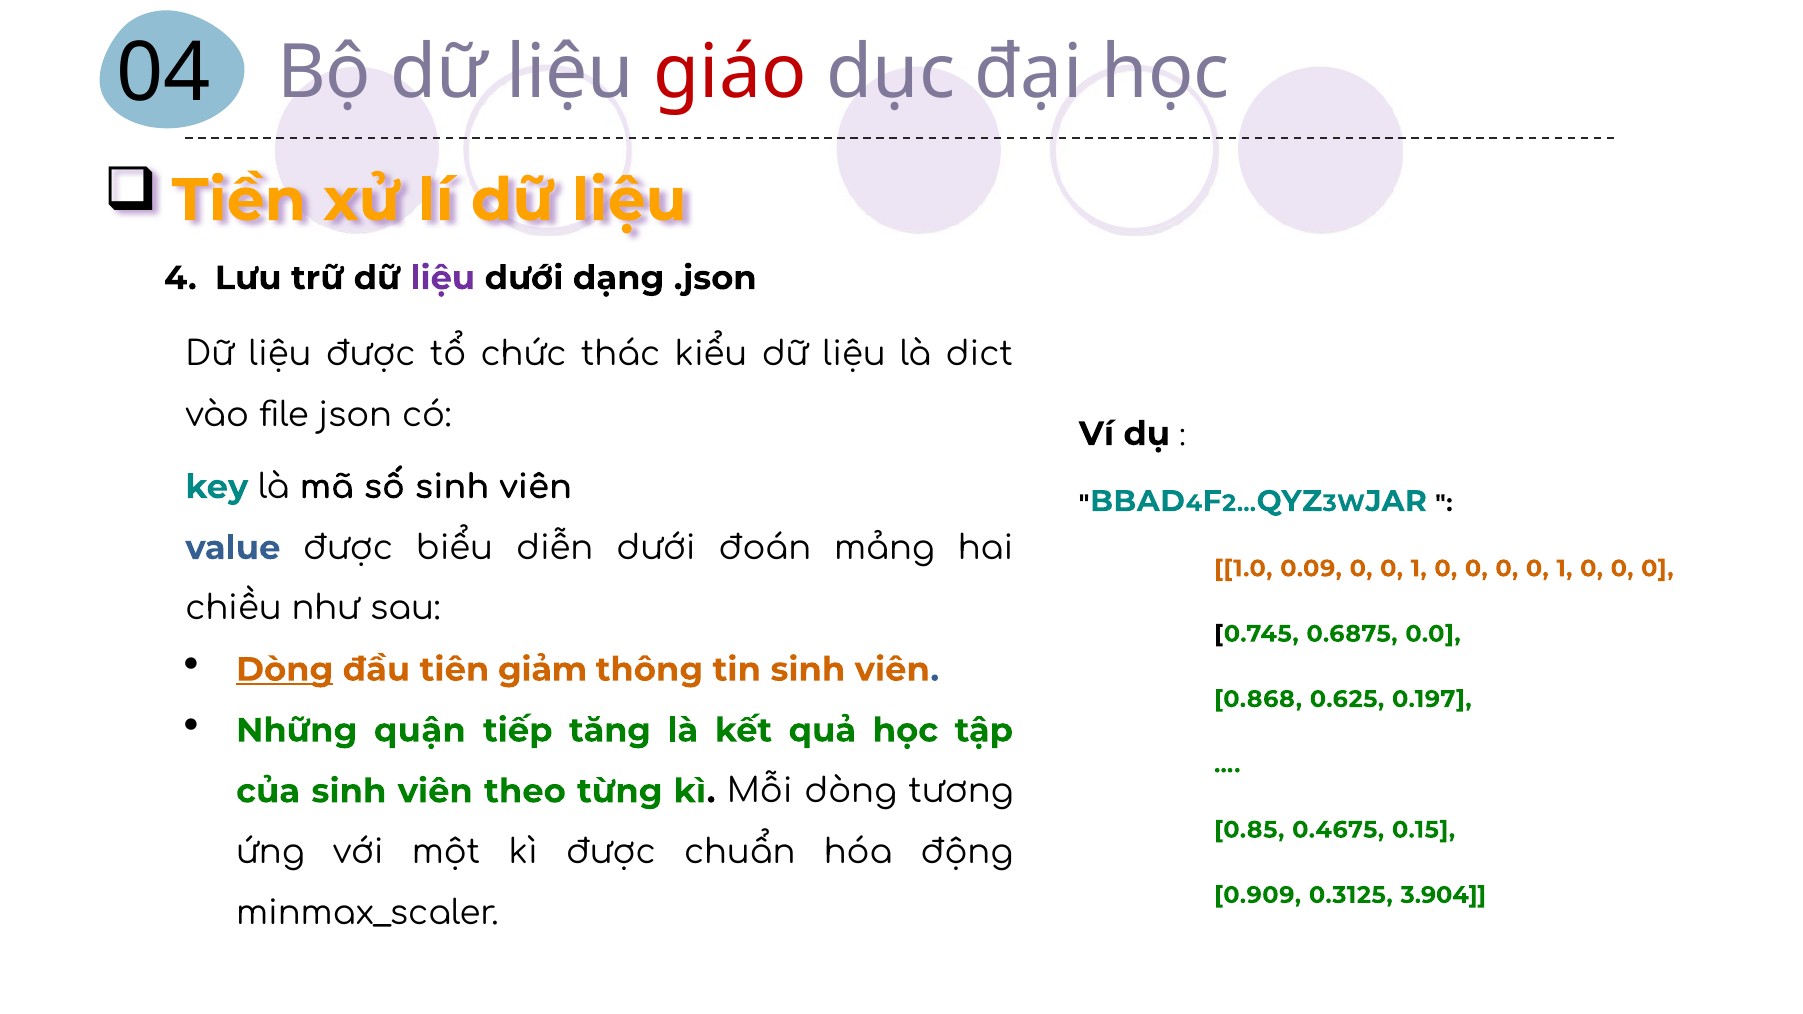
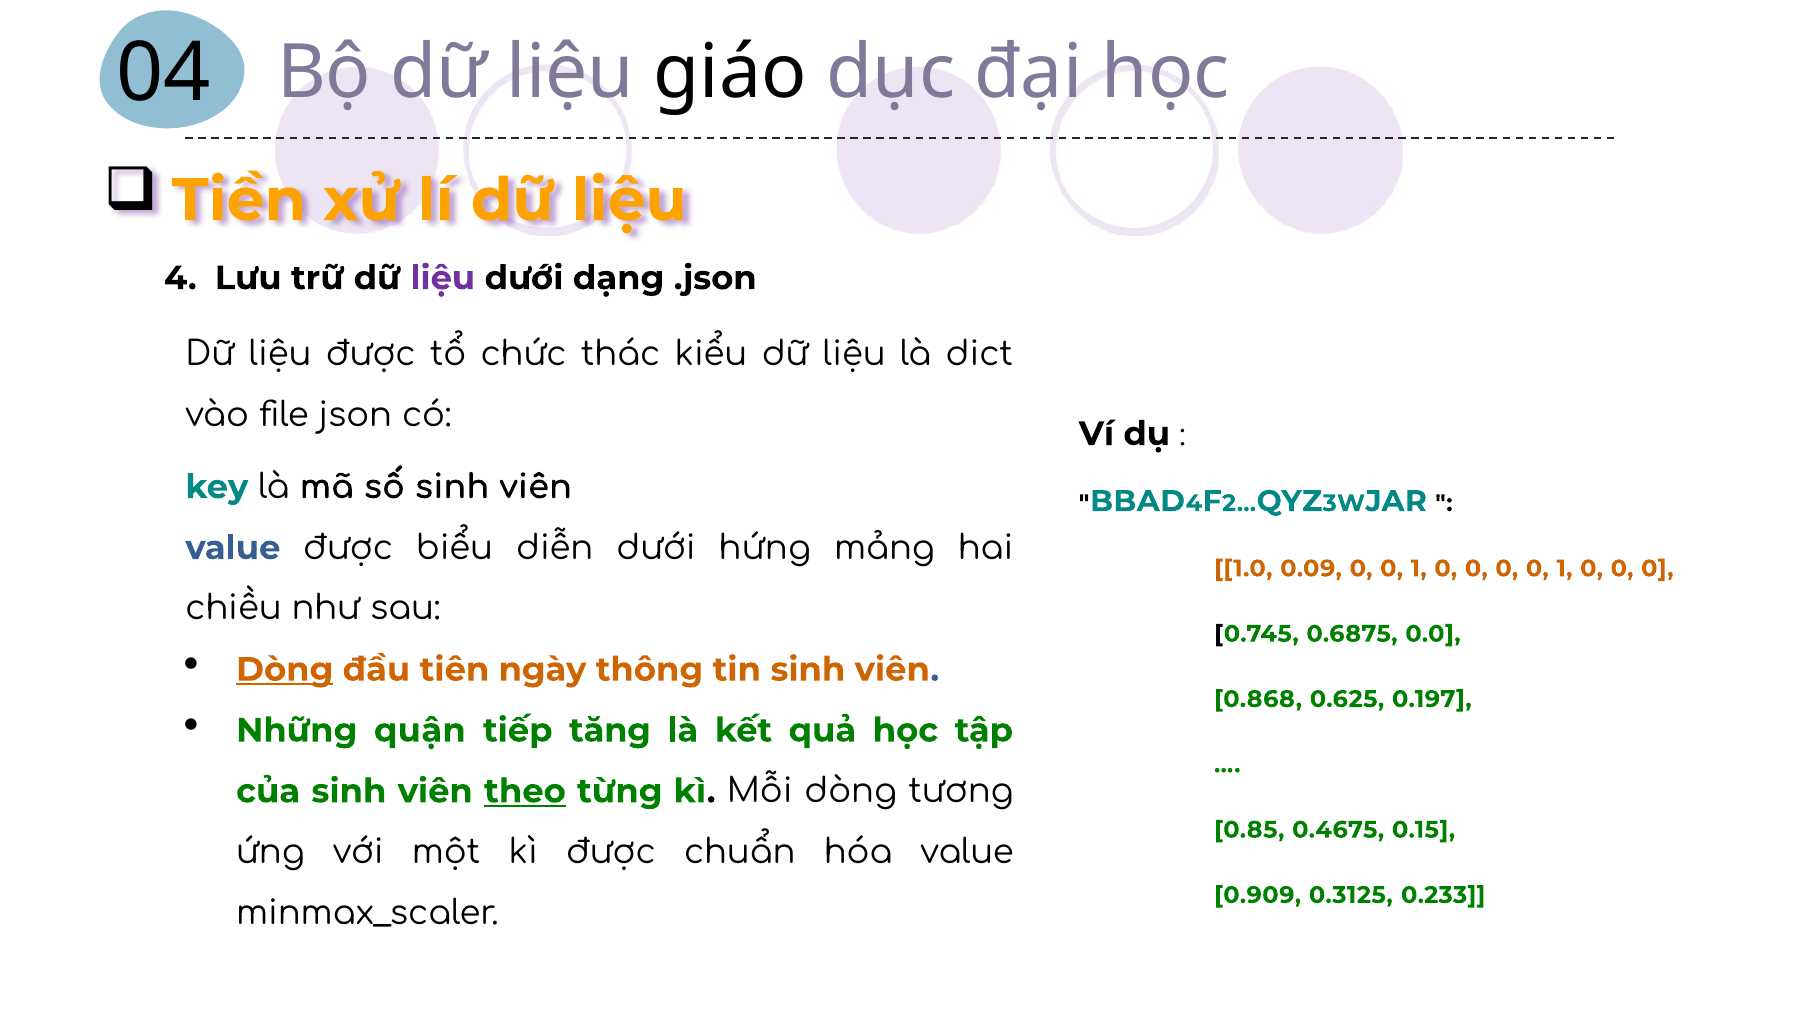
giáo colour: red -> black
đoán: đoán -> hứng
giảm: giảm -> ngày
theo underline: none -> present
hóa động: động -> value
3.904: 3.904 -> 0.233
